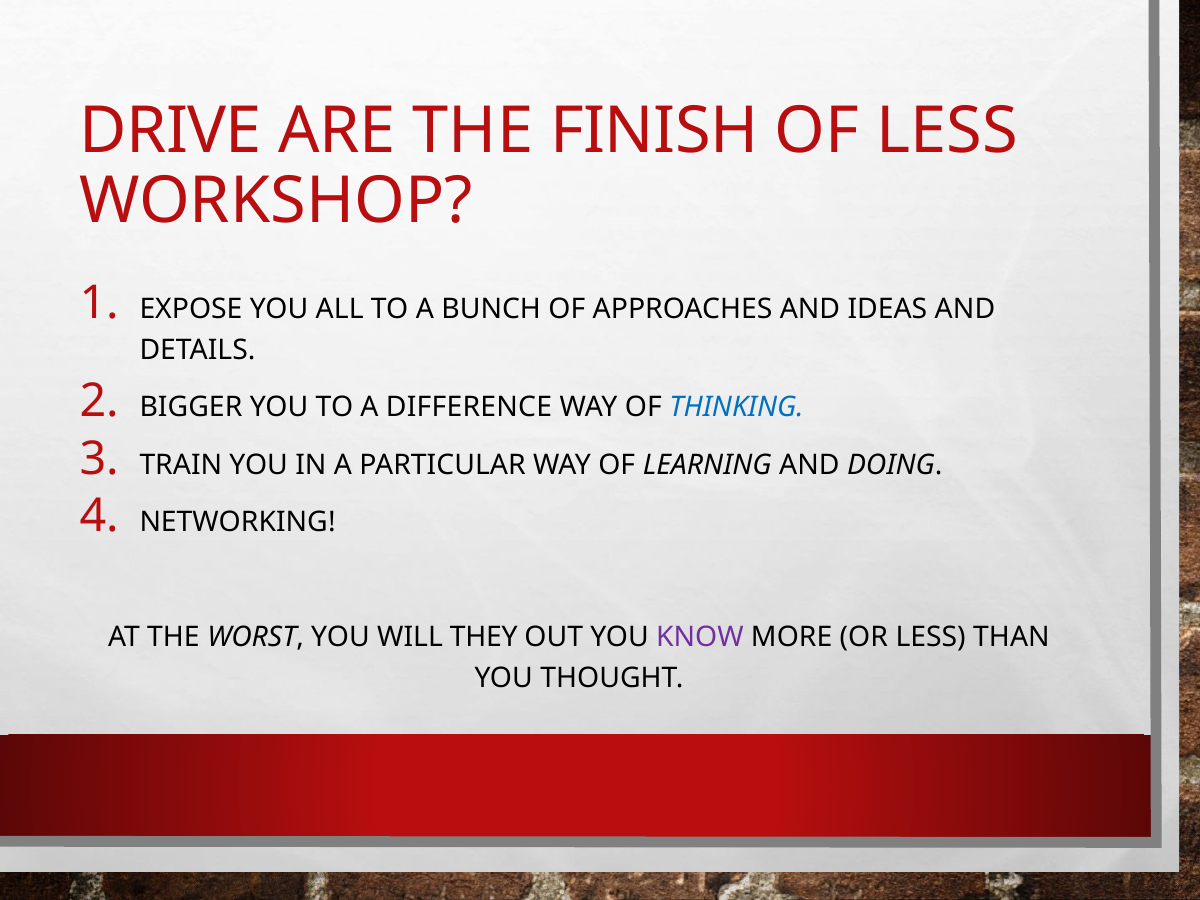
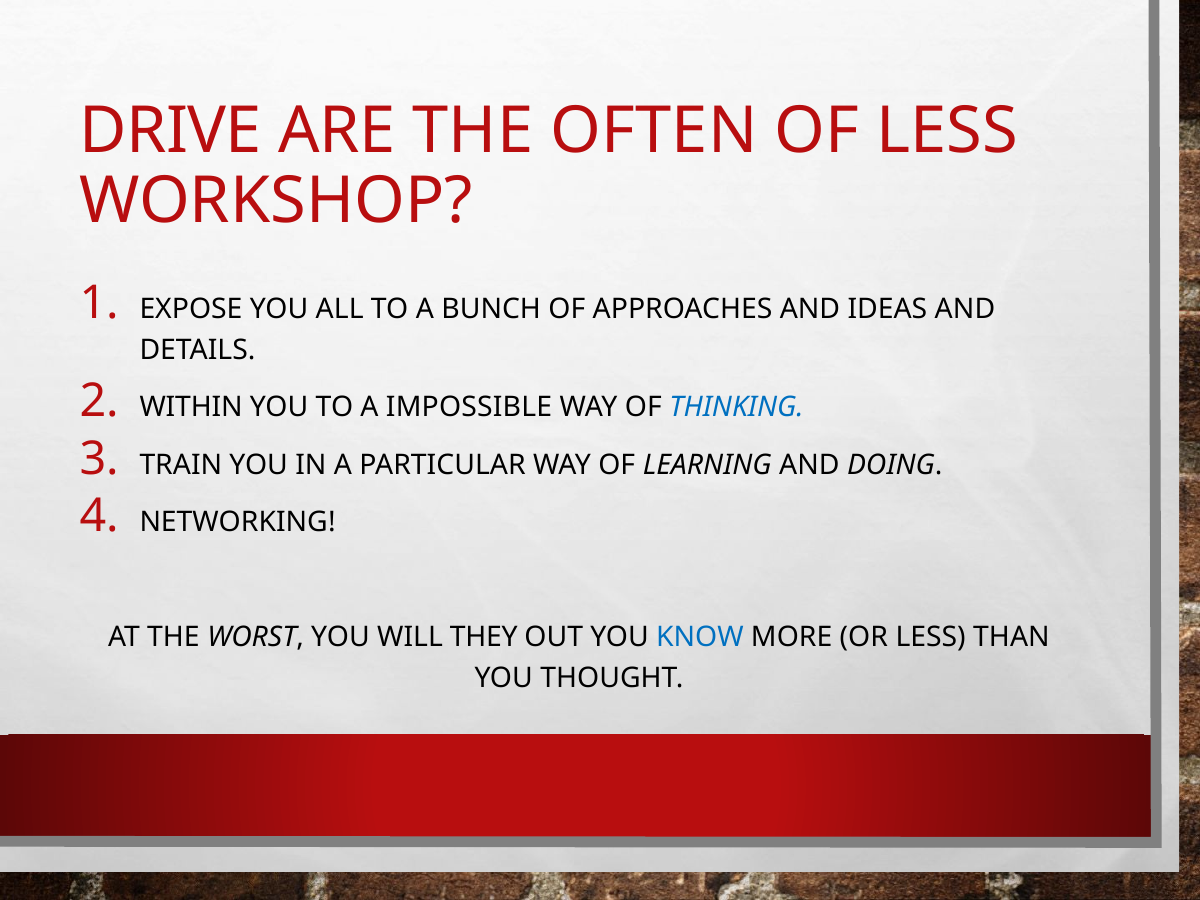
FINISH: FINISH -> OFTEN
BIGGER: BIGGER -> WITHIN
DIFFERENCE: DIFFERENCE -> IMPOSSIBLE
KNOW colour: purple -> blue
